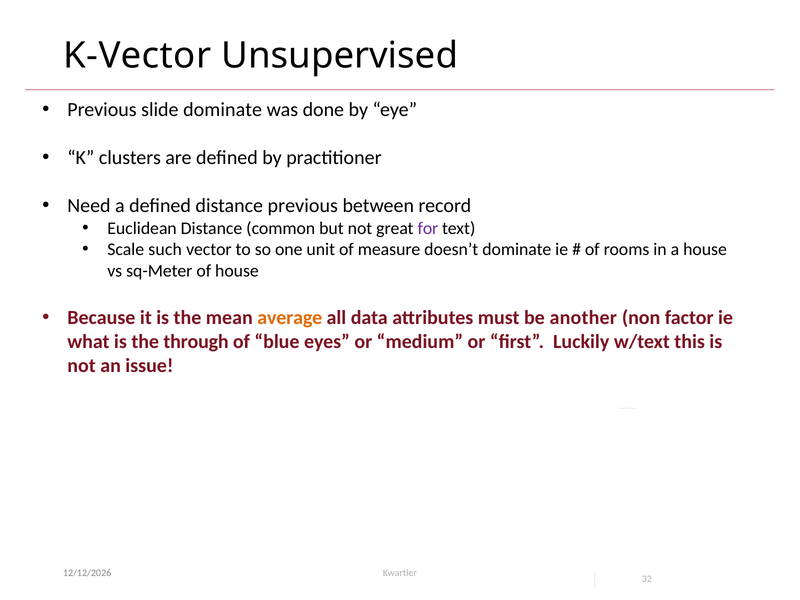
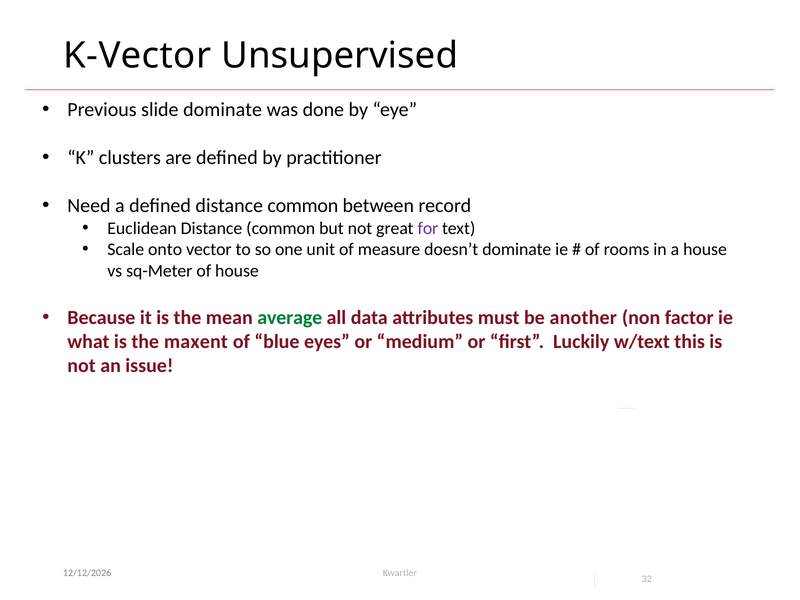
defined distance previous: previous -> common
such: such -> onto
average colour: orange -> green
through: through -> maxent
